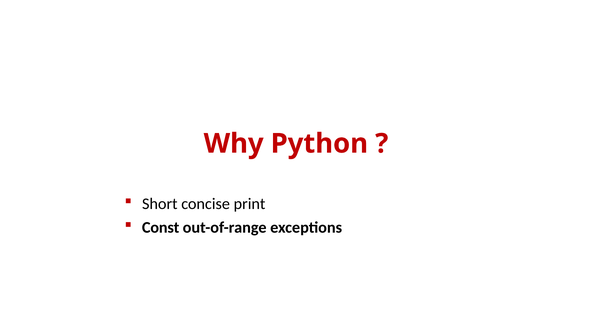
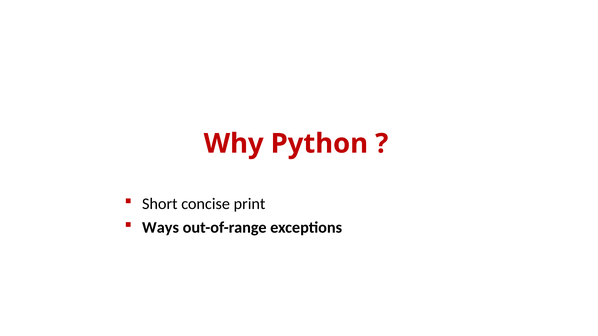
Const: Const -> Ways
